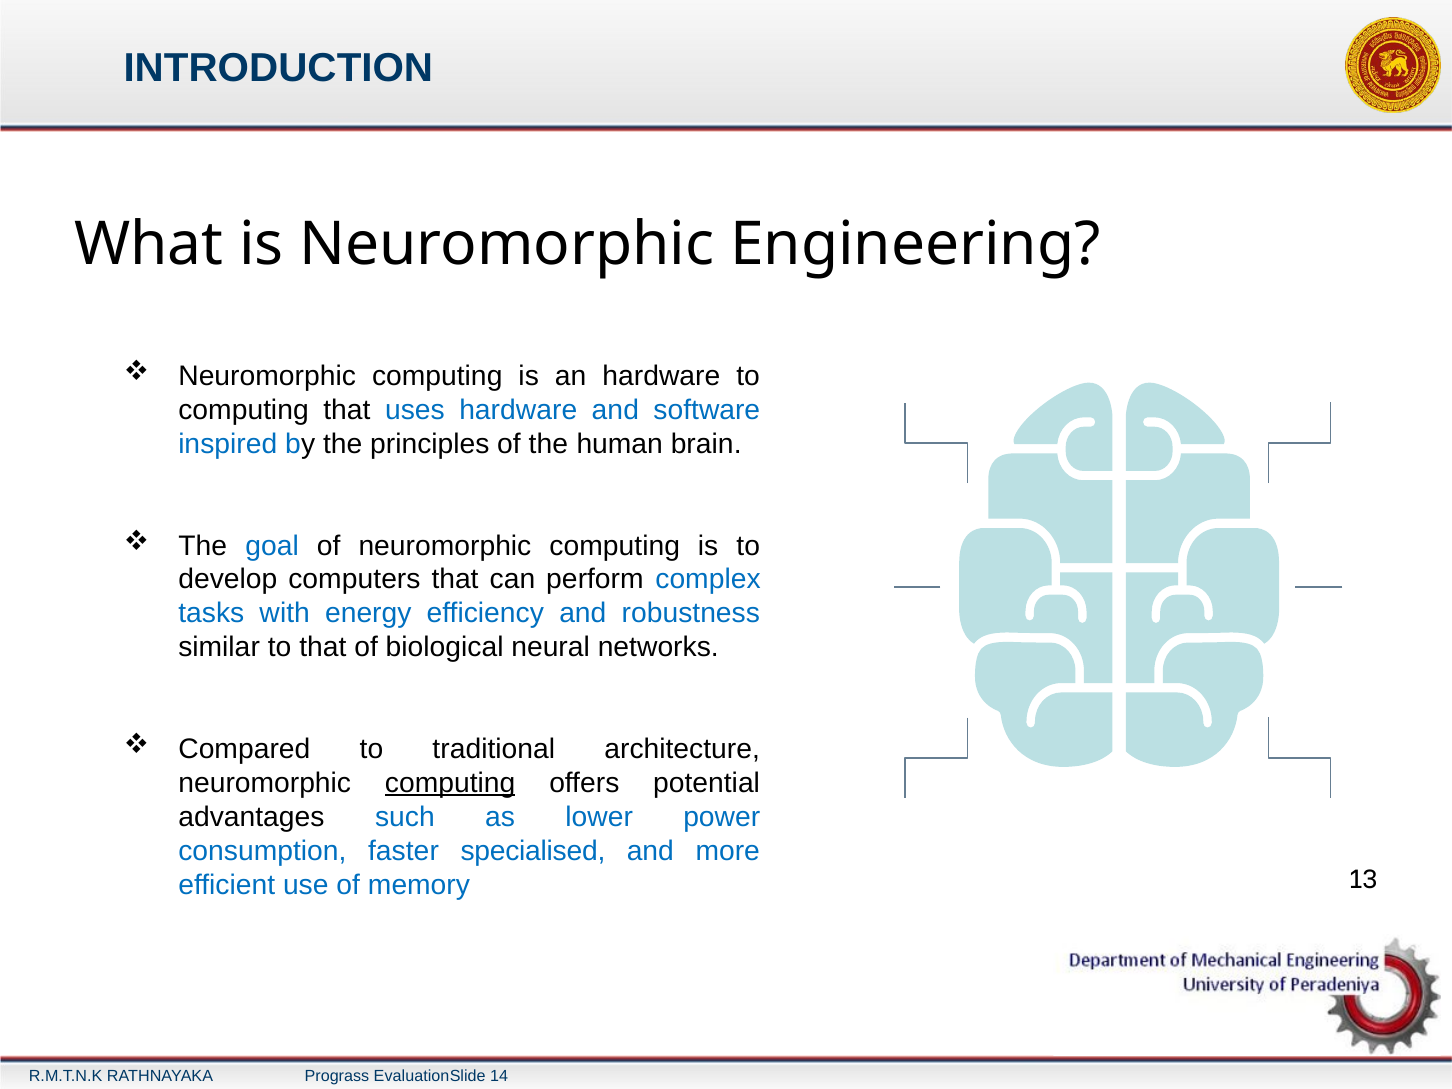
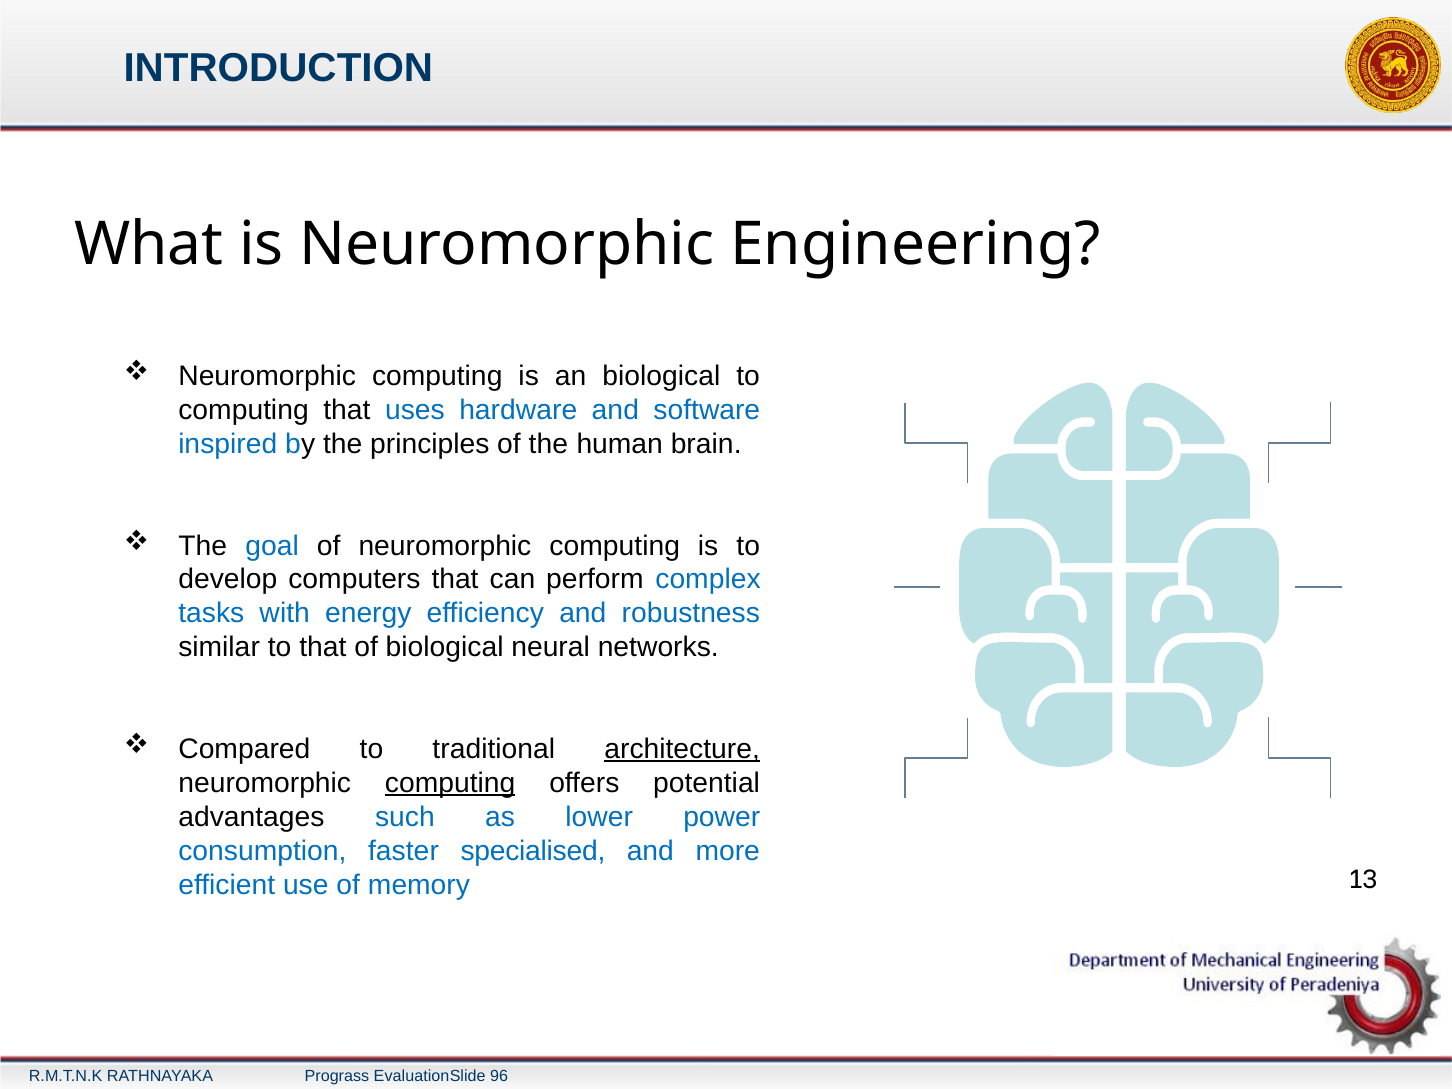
an hardware: hardware -> biological
architecture underline: none -> present
14: 14 -> 96
